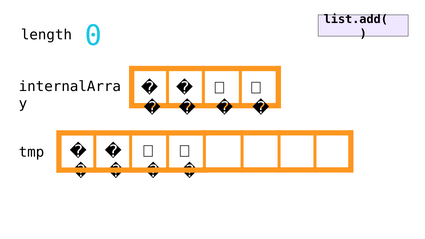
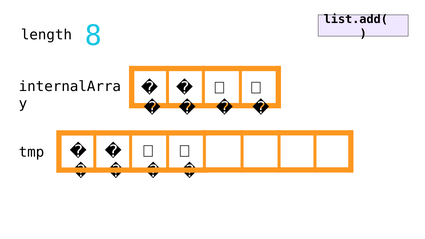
0: 0 -> 8
